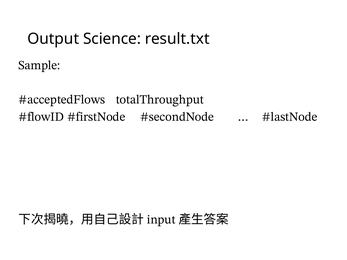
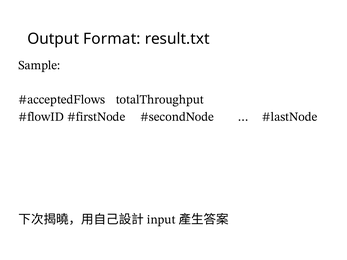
Science: Science -> Format
